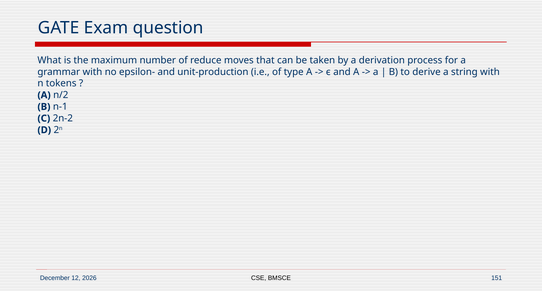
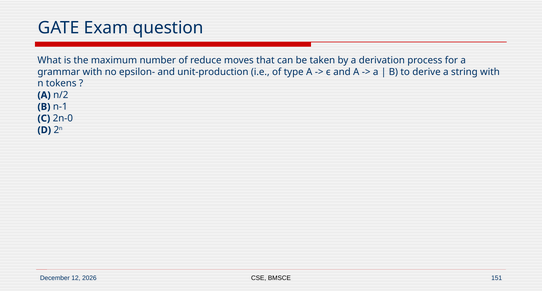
2n-2: 2n-2 -> 2n-0
